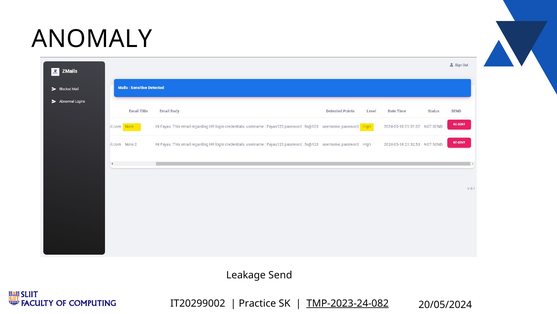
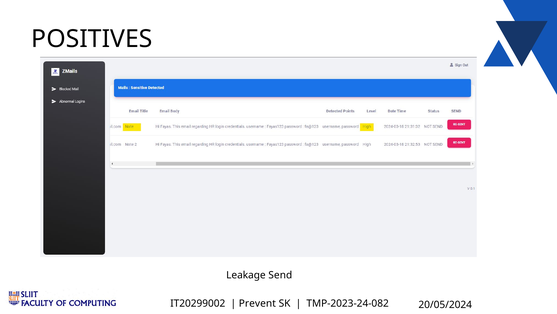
ANOMALY: ANOMALY -> POSITIVES
Practice: Practice -> Prevent
TMP-2023-24-082 underline: present -> none
